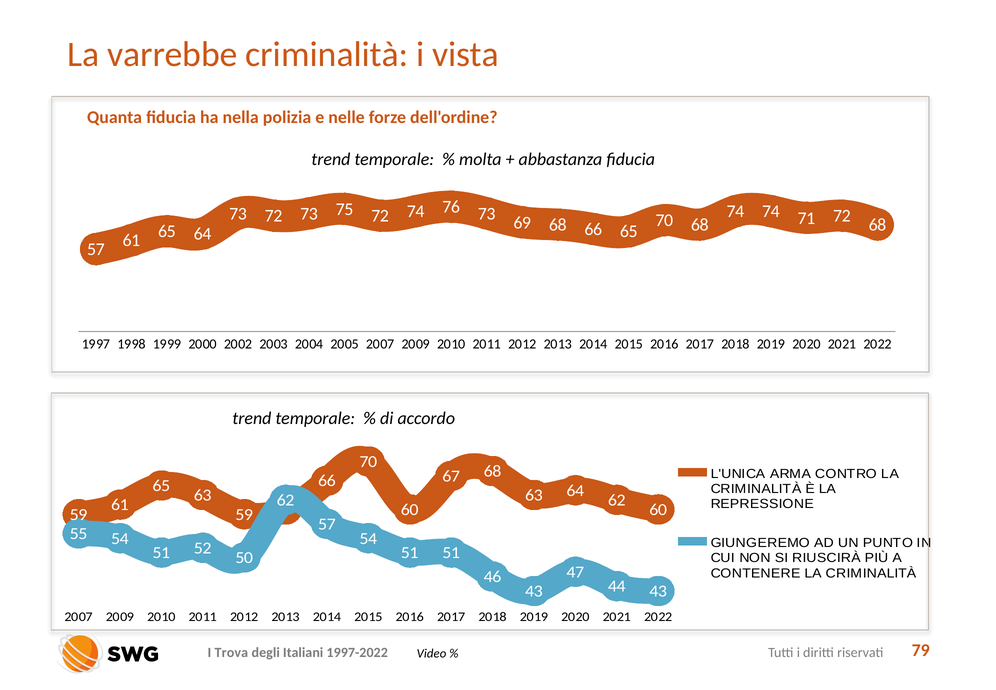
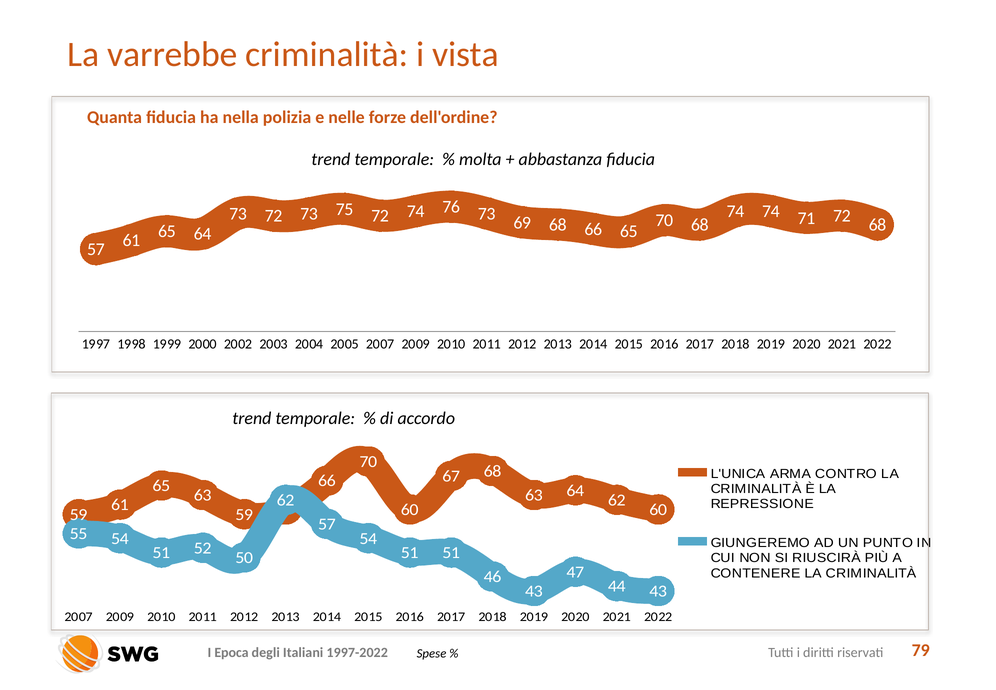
Trova: Trova -> Epoca
Video: Video -> Spese
